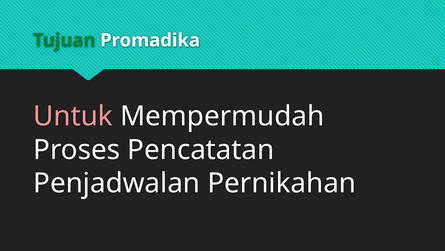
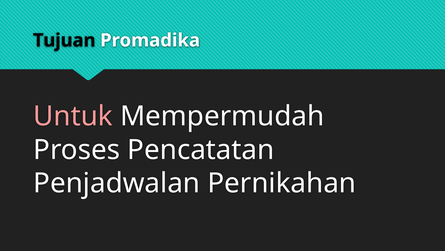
Tujuan colour: green -> black
